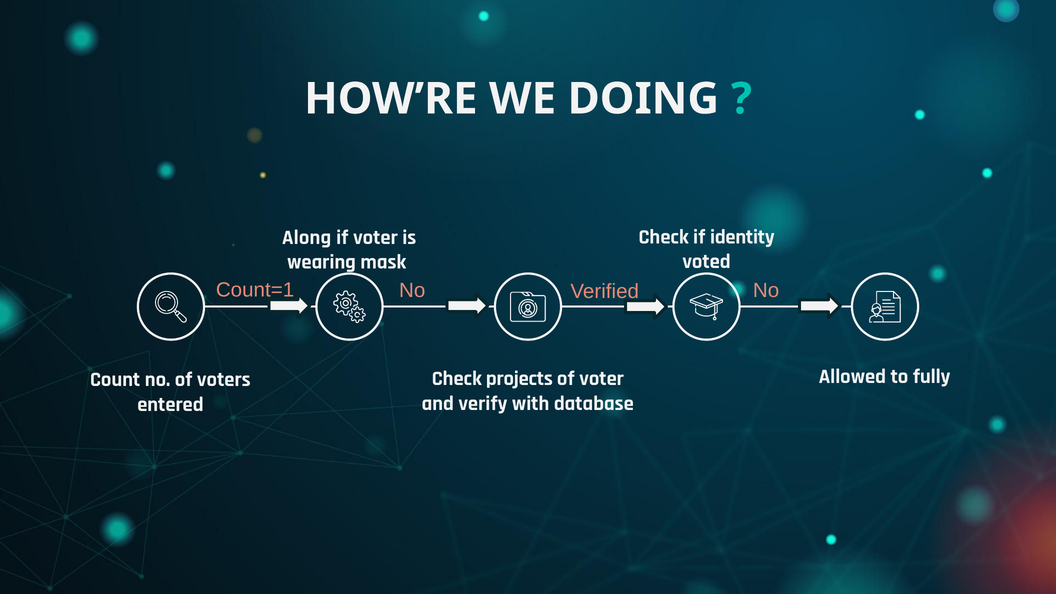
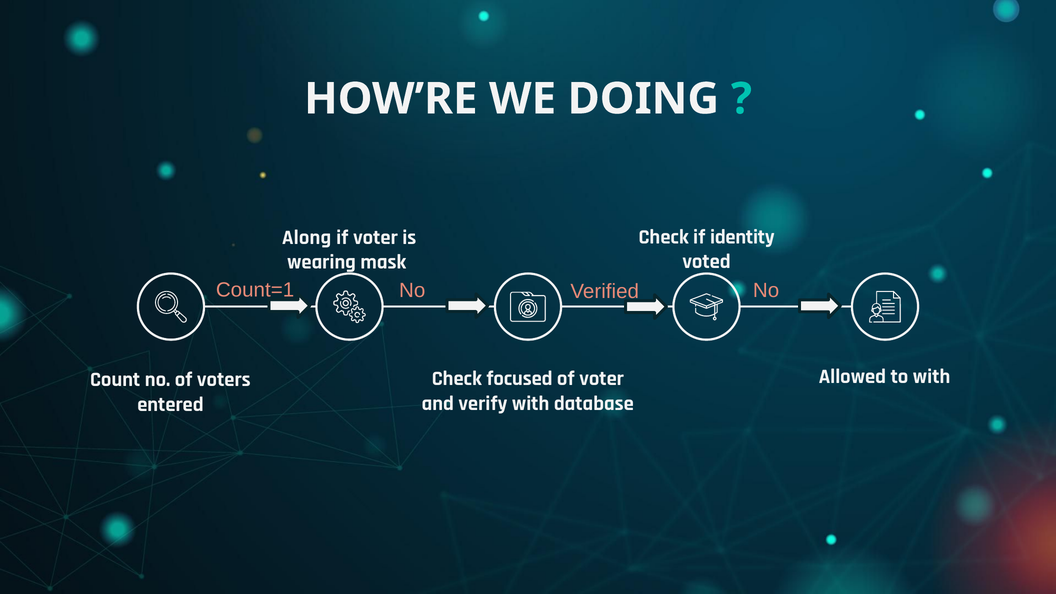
to fully: fully -> with
projects: projects -> focused
